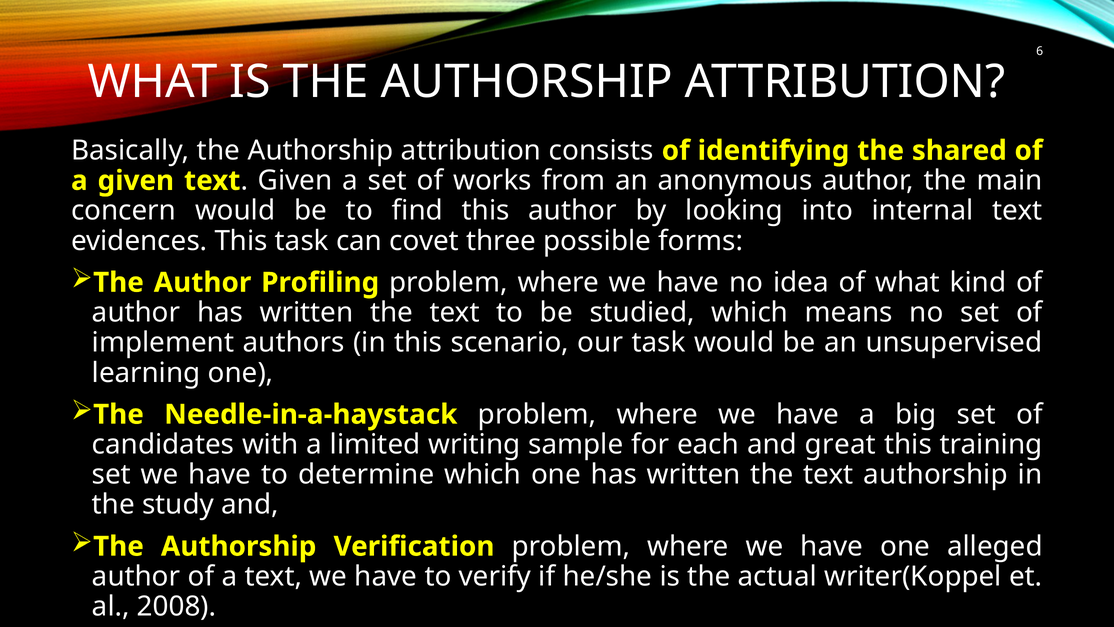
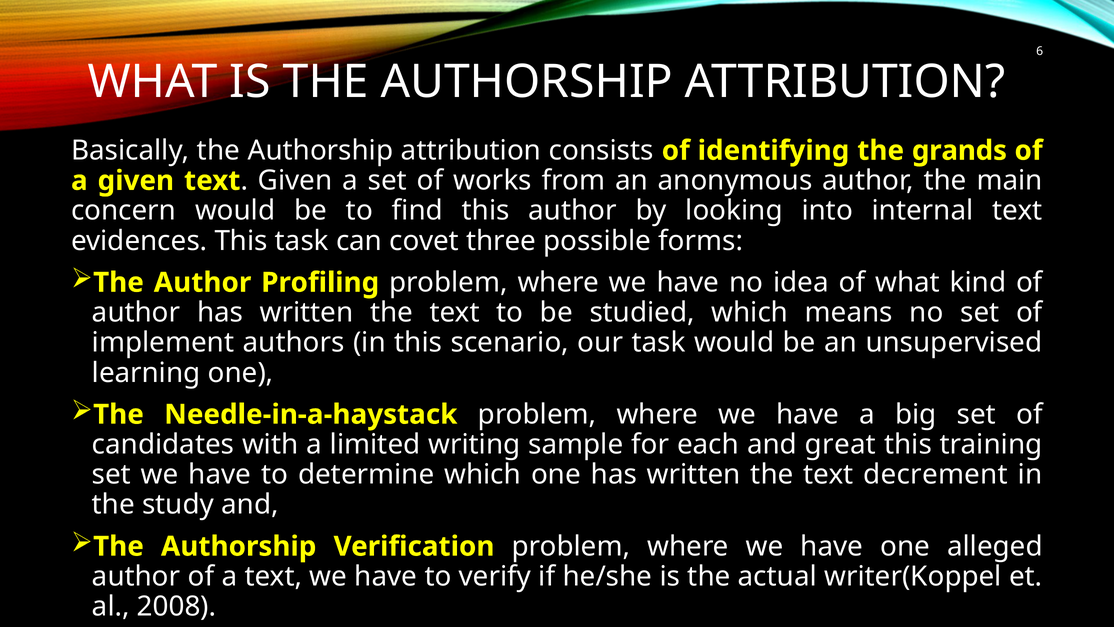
shared: shared -> grands
text authorship: authorship -> decrement
